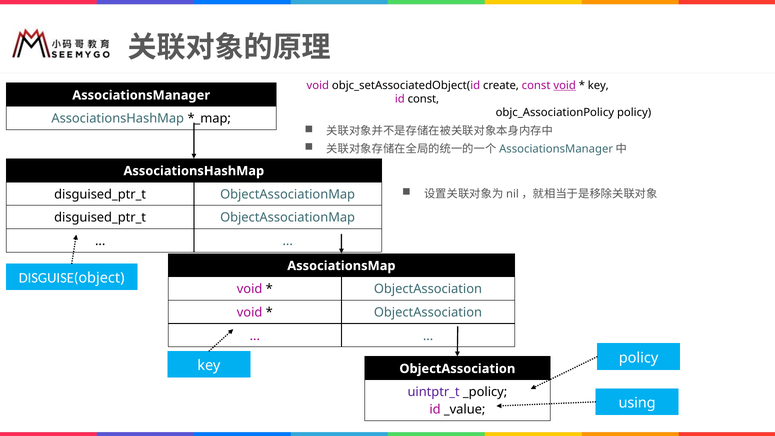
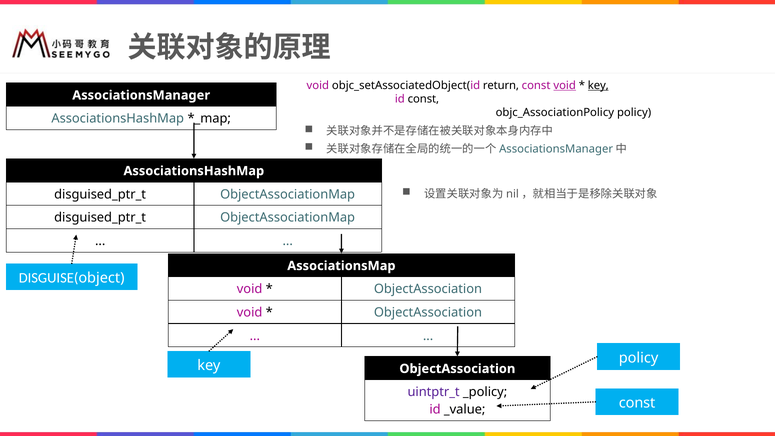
create: create -> return
key at (598, 85) underline: none -> present
using at (637, 403): using -> const
